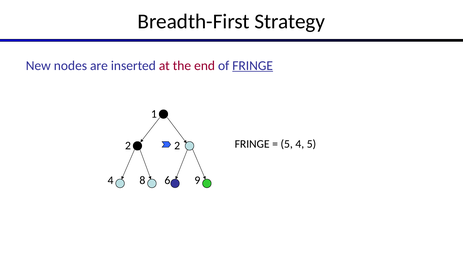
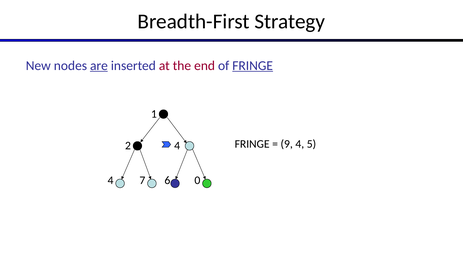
are underline: none -> present
5 at (287, 144): 5 -> 9
2 2: 2 -> 4
8: 8 -> 7
9: 9 -> 0
